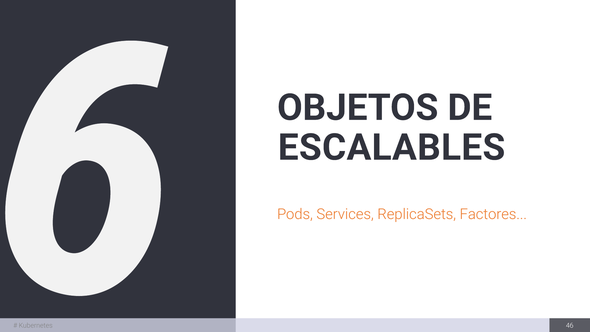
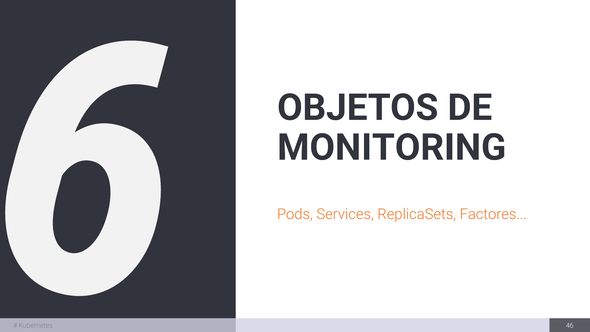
ESCALABLES: ESCALABLES -> MONITORING
